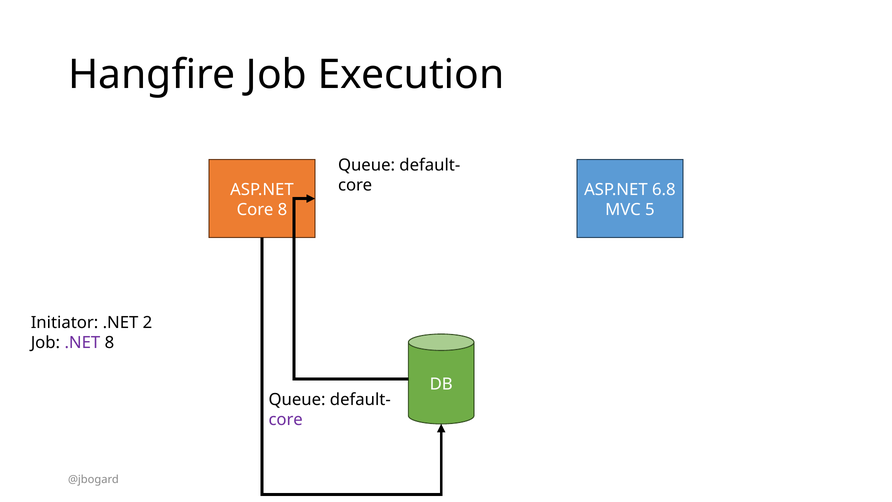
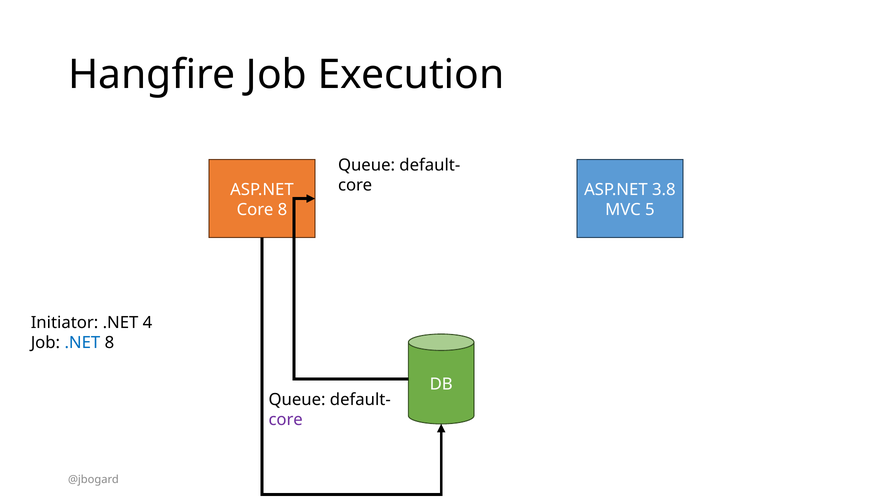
6.8: 6.8 -> 3.8
2: 2 -> 4
.NET at (82, 343) colour: purple -> blue
